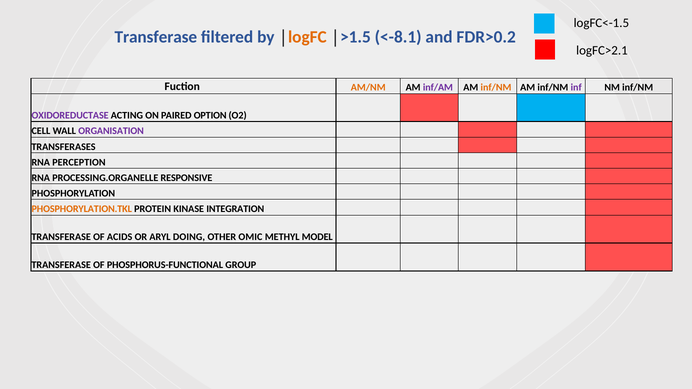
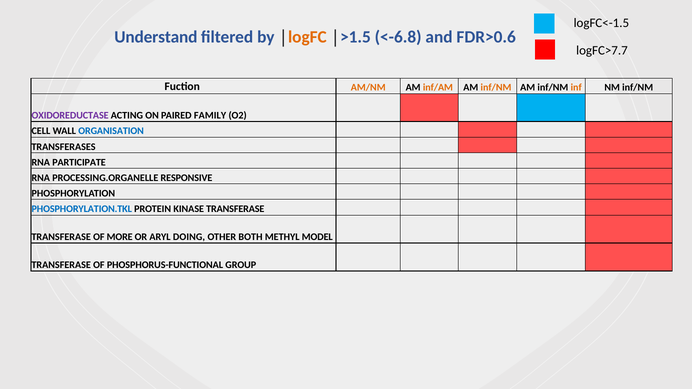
Transferase at (156, 37): Transferase -> Understand
<-8.1: <-8.1 -> <-6.8
FDR>0.2: FDR>0.2 -> FDR>0.6
logFC>2.1: logFC>2.1 -> logFC>7.7
inf/AM colour: purple -> orange
inf colour: purple -> orange
OPTION: OPTION -> FAMILY
ORGANISATION colour: purple -> blue
PERCEPTION: PERCEPTION -> PARTICIPATE
PHOSPHORYLATION.TKL colour: orange -> blue
KINASE INTEGRATION: INTEGRATION -> TRANSFERASE
ACIDS: ACIDS -> MORE
OMIC: OMIC -> BOTH
